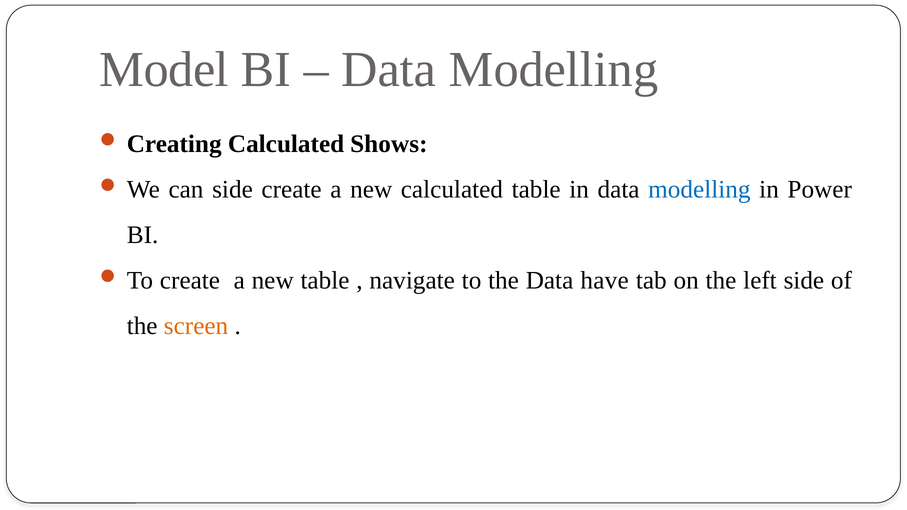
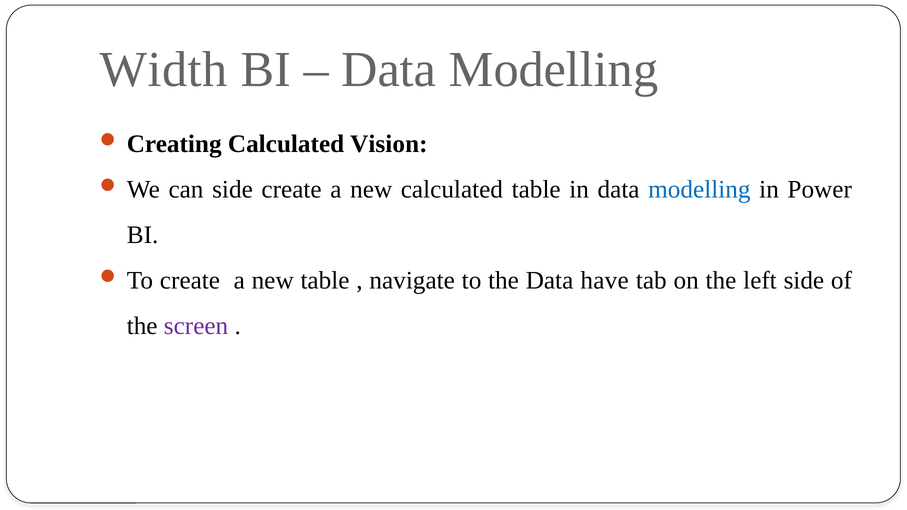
Model: Model -> Width
Shows: Shows -> Vision
screen colour: orange -> purple
